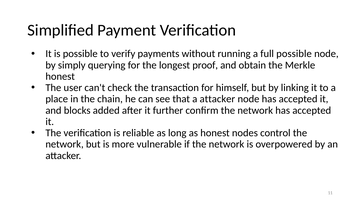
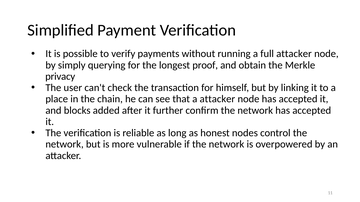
full possible: possible -> attacker
honest at (60, 77): honest -> privacy
